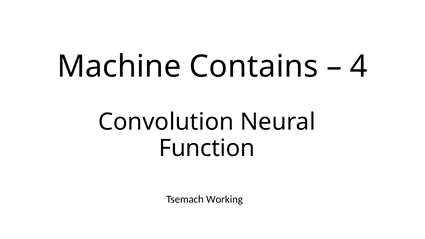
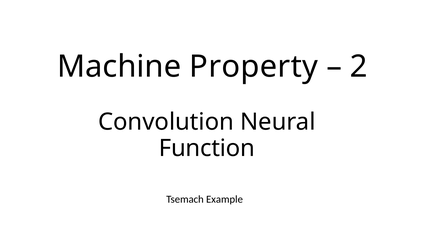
Contains: Contains -> Property
4: 4 -> 2
Working: Working -> Example
